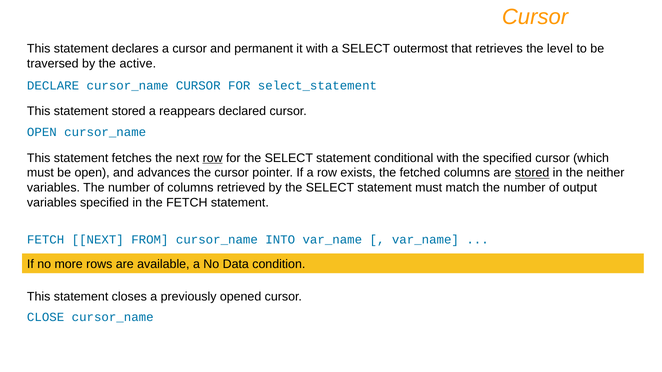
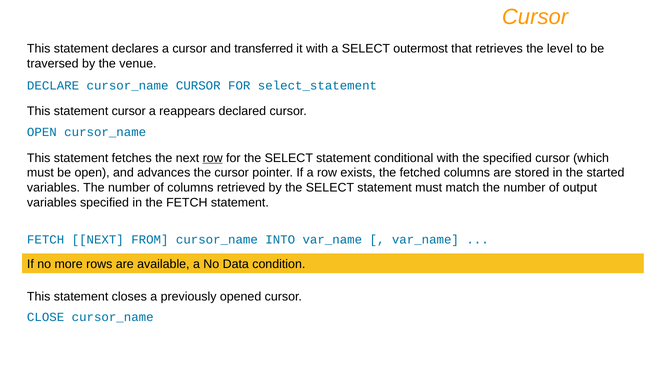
permanent: permanent -> transferred
active: active -> venue
statement stored: stored -> cursor
stored at (532, 173) underline: present -> none
neither: neither -> started
